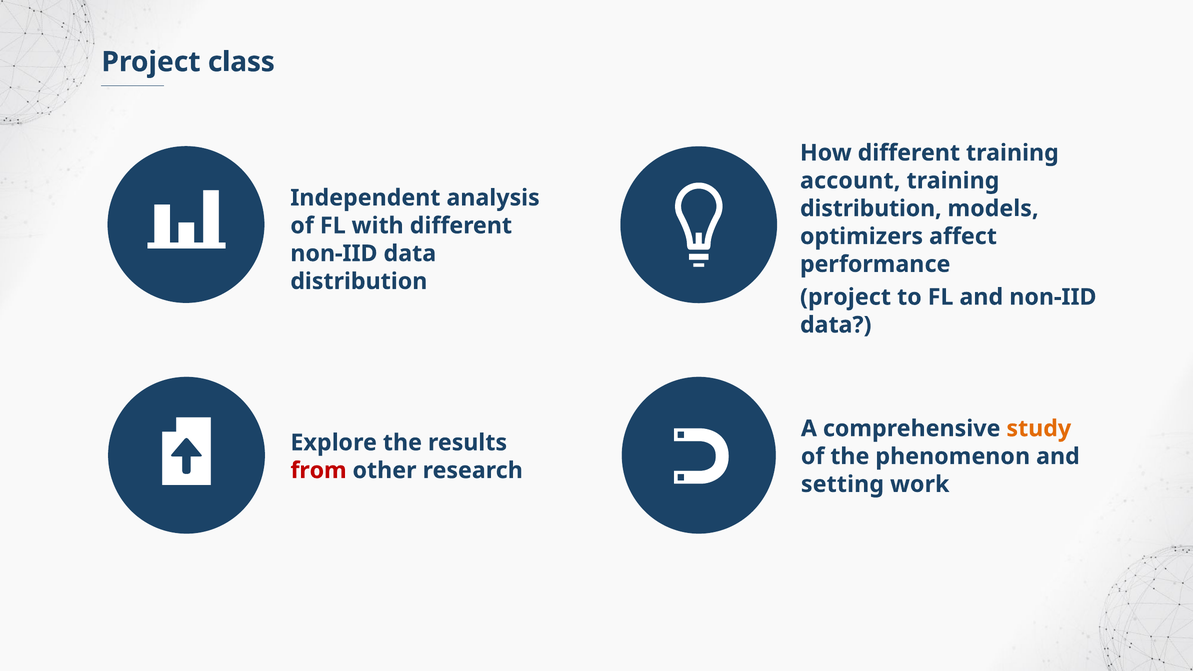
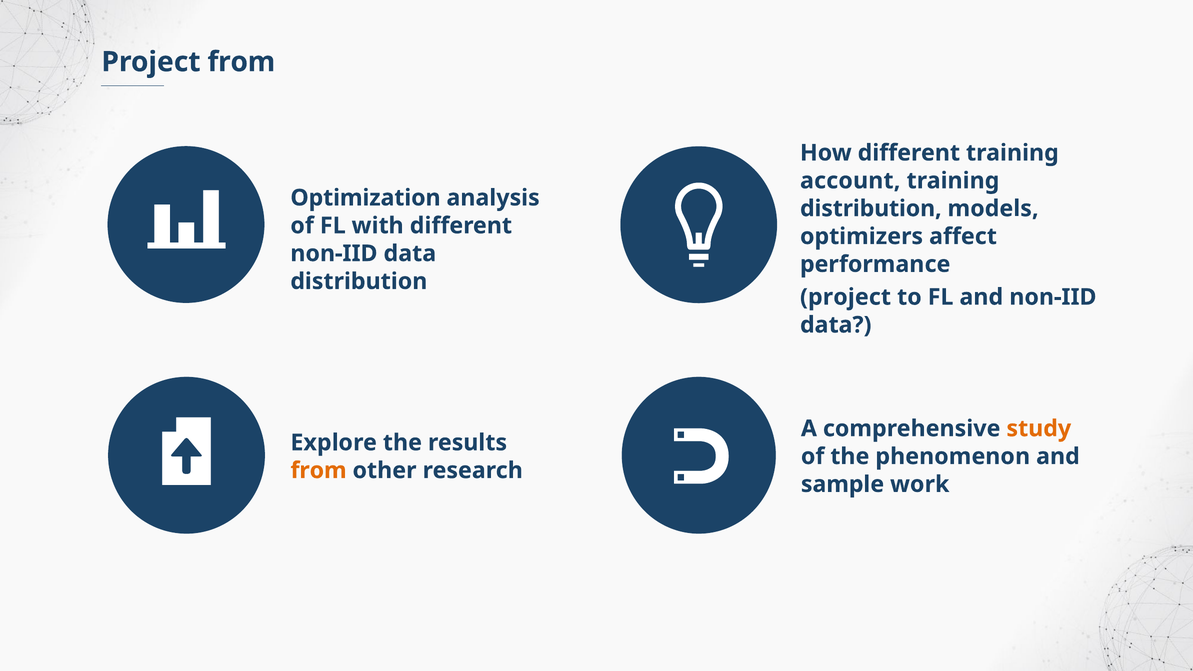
Project class: class -> from
Independent: Independent -> Optimization
from at (319, 471) colour: red -> orange
setting: setting -> sample
